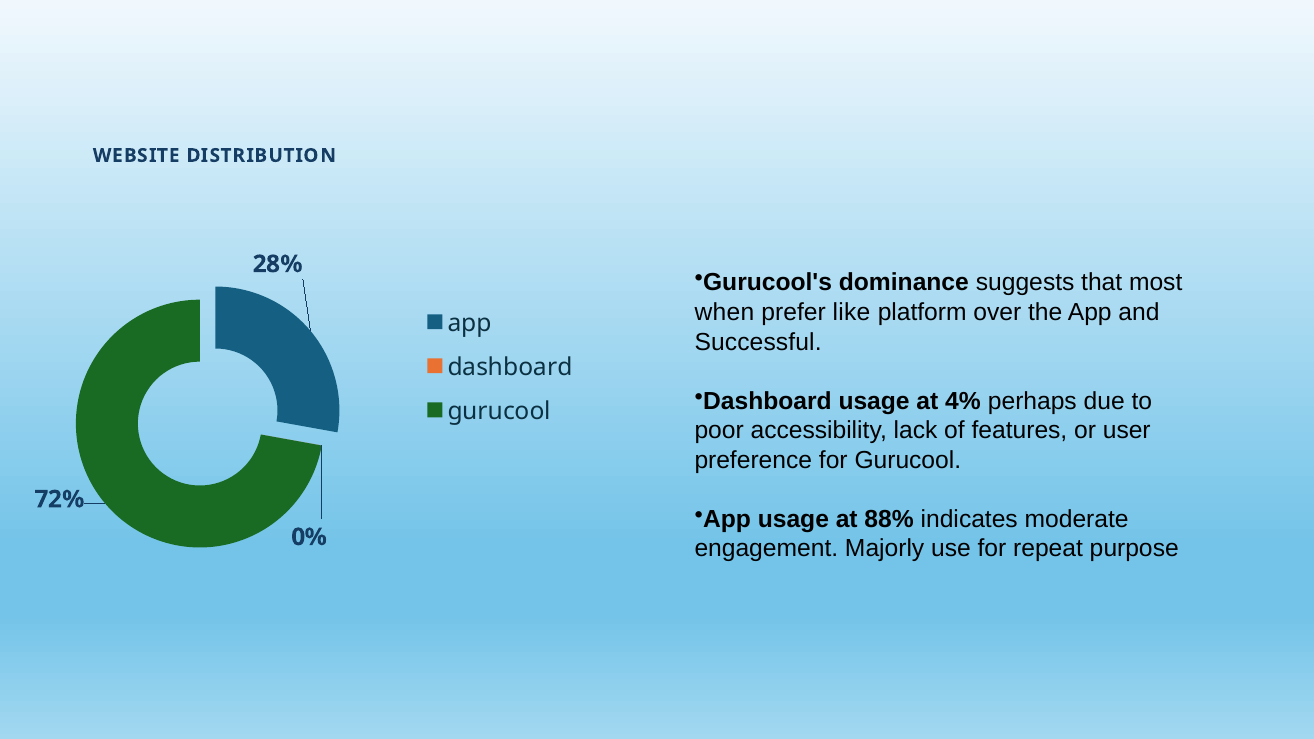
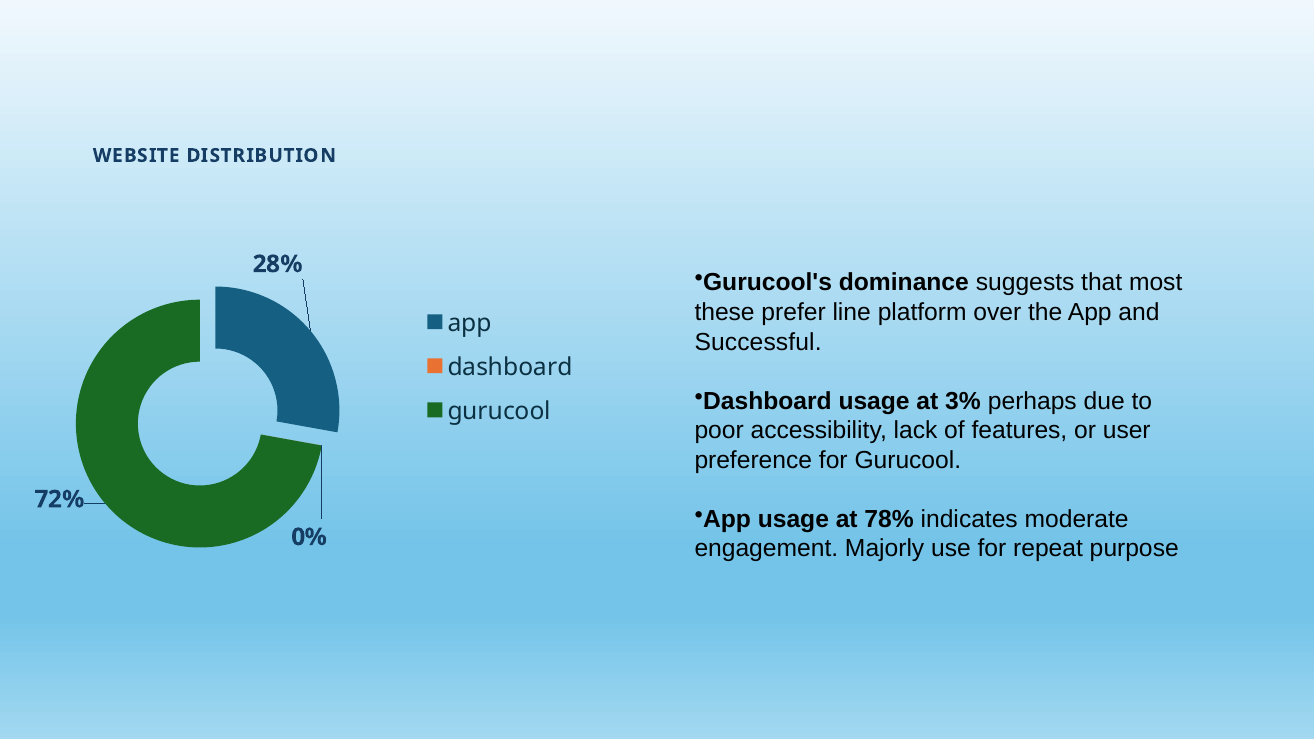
when: when -> these
like: like -> line
4%: 4% -> 3%
88%: 88% -> 78%
